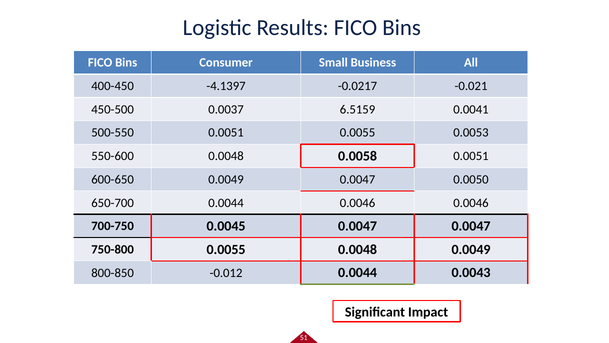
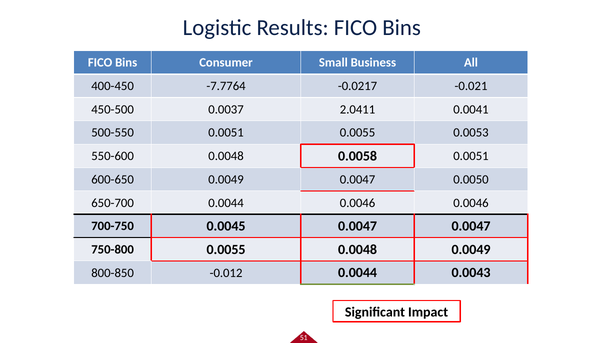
-4.1397: -4.1397 -> -7.7764
6.5159: 6.5159 -> 2.0411
